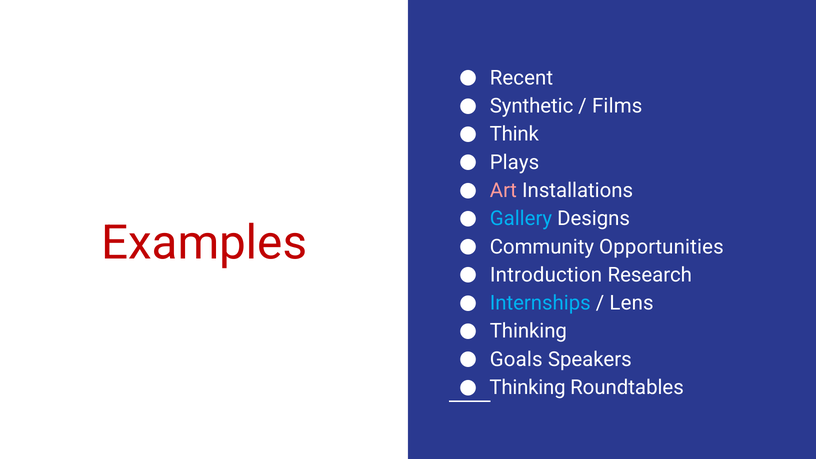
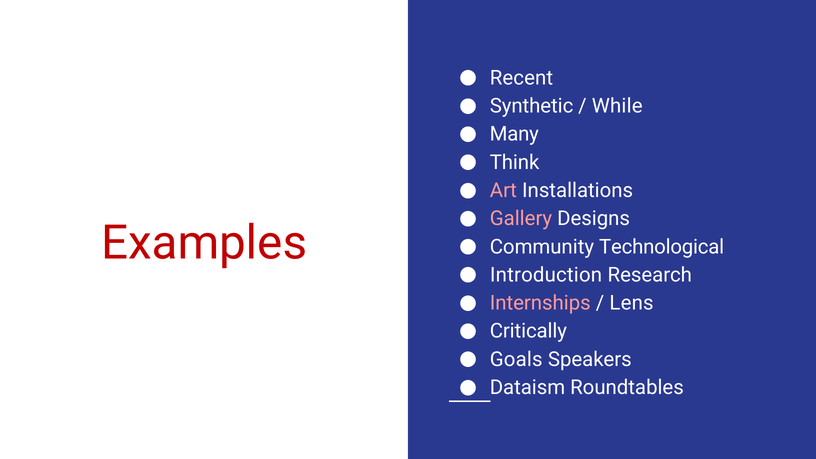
Films: Films -> While
Think: Think -> Many
Plays: Plays -> Think
Gallery colour: light blue -> pink
Opportunities: Opportunities -> Technological
Internships colour: light blue -> pink
Thinking at (528, 331): Thinking -> Critically
Thinking at (528, 388): Thinking -> Dataism
